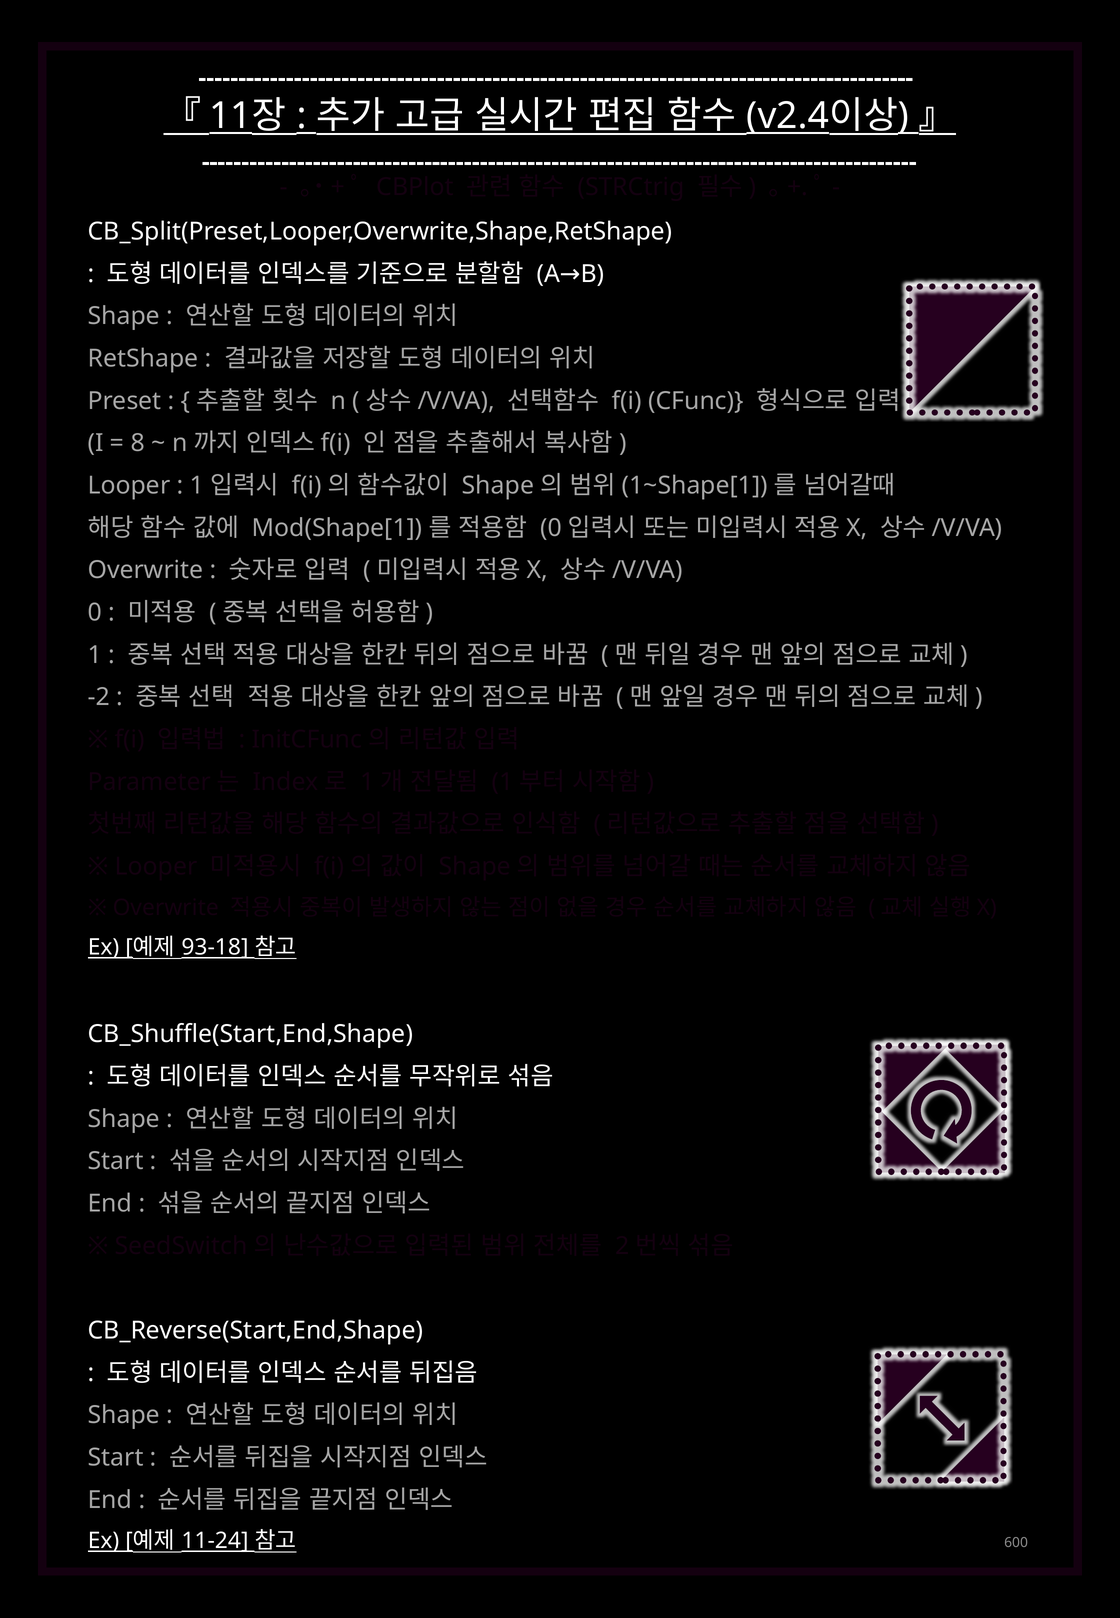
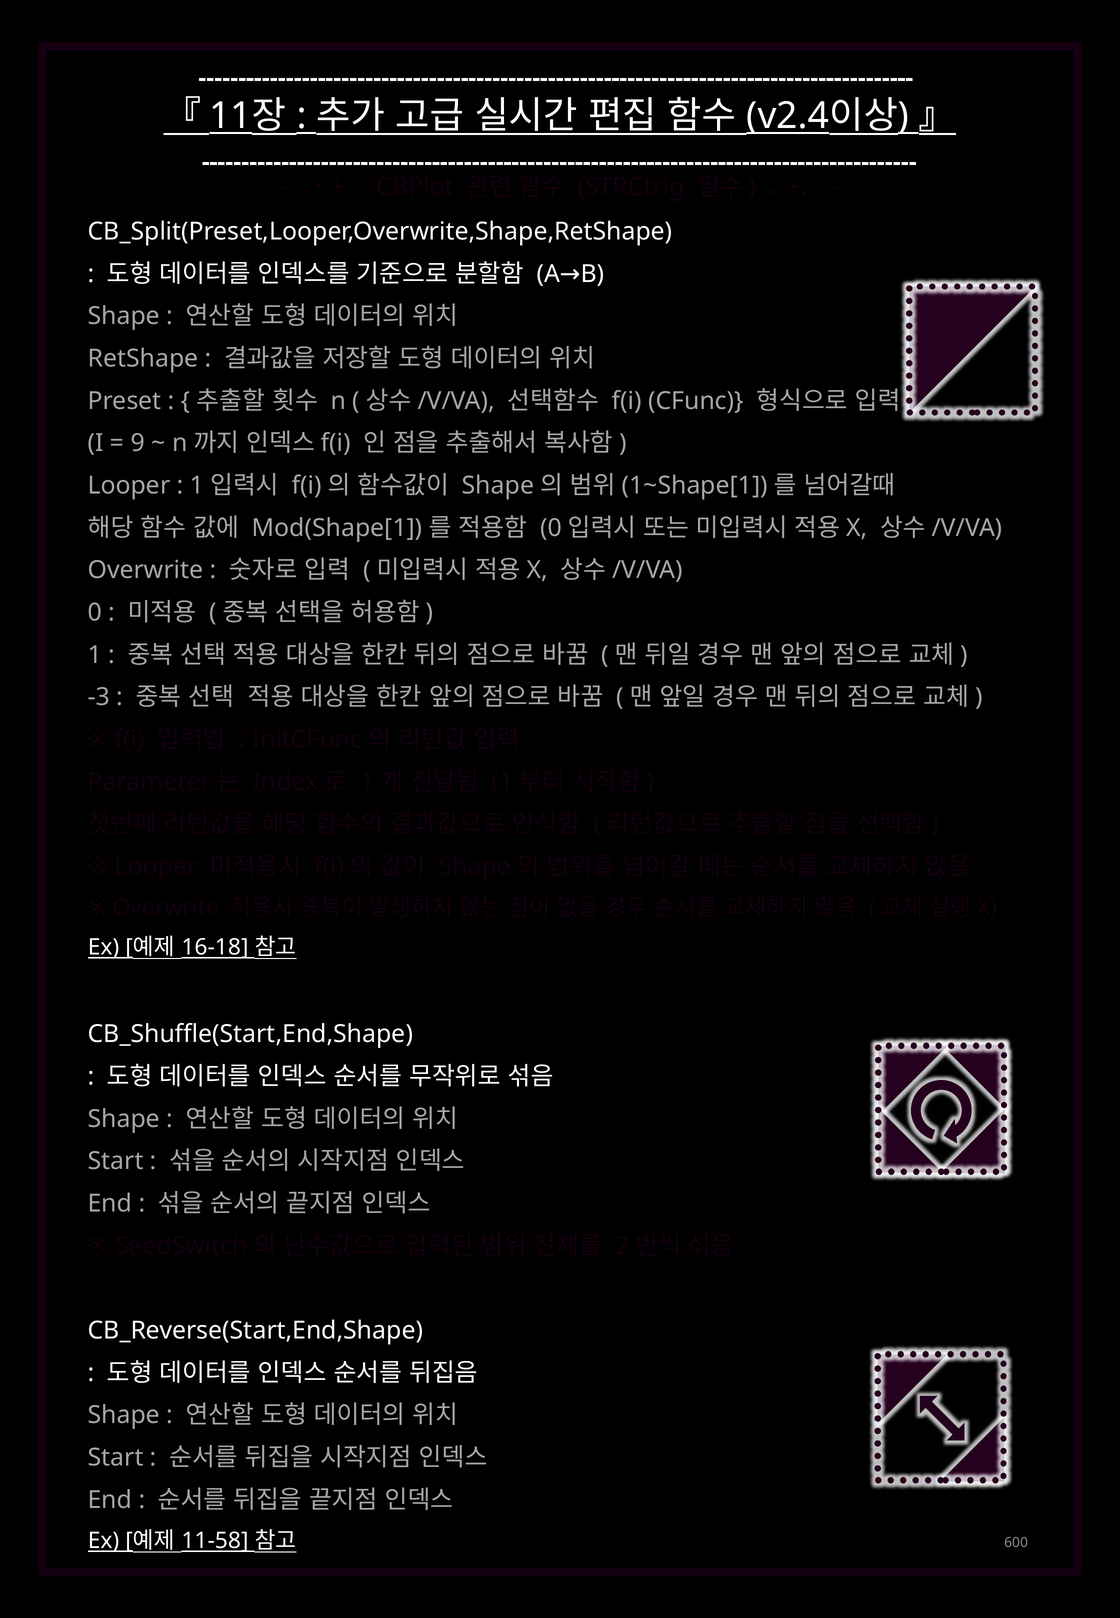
8: 8 -> 9
-2: -2 -> -3
93-18: 93-18 -> 16-18
11-24: 11-24 -> 11-58
